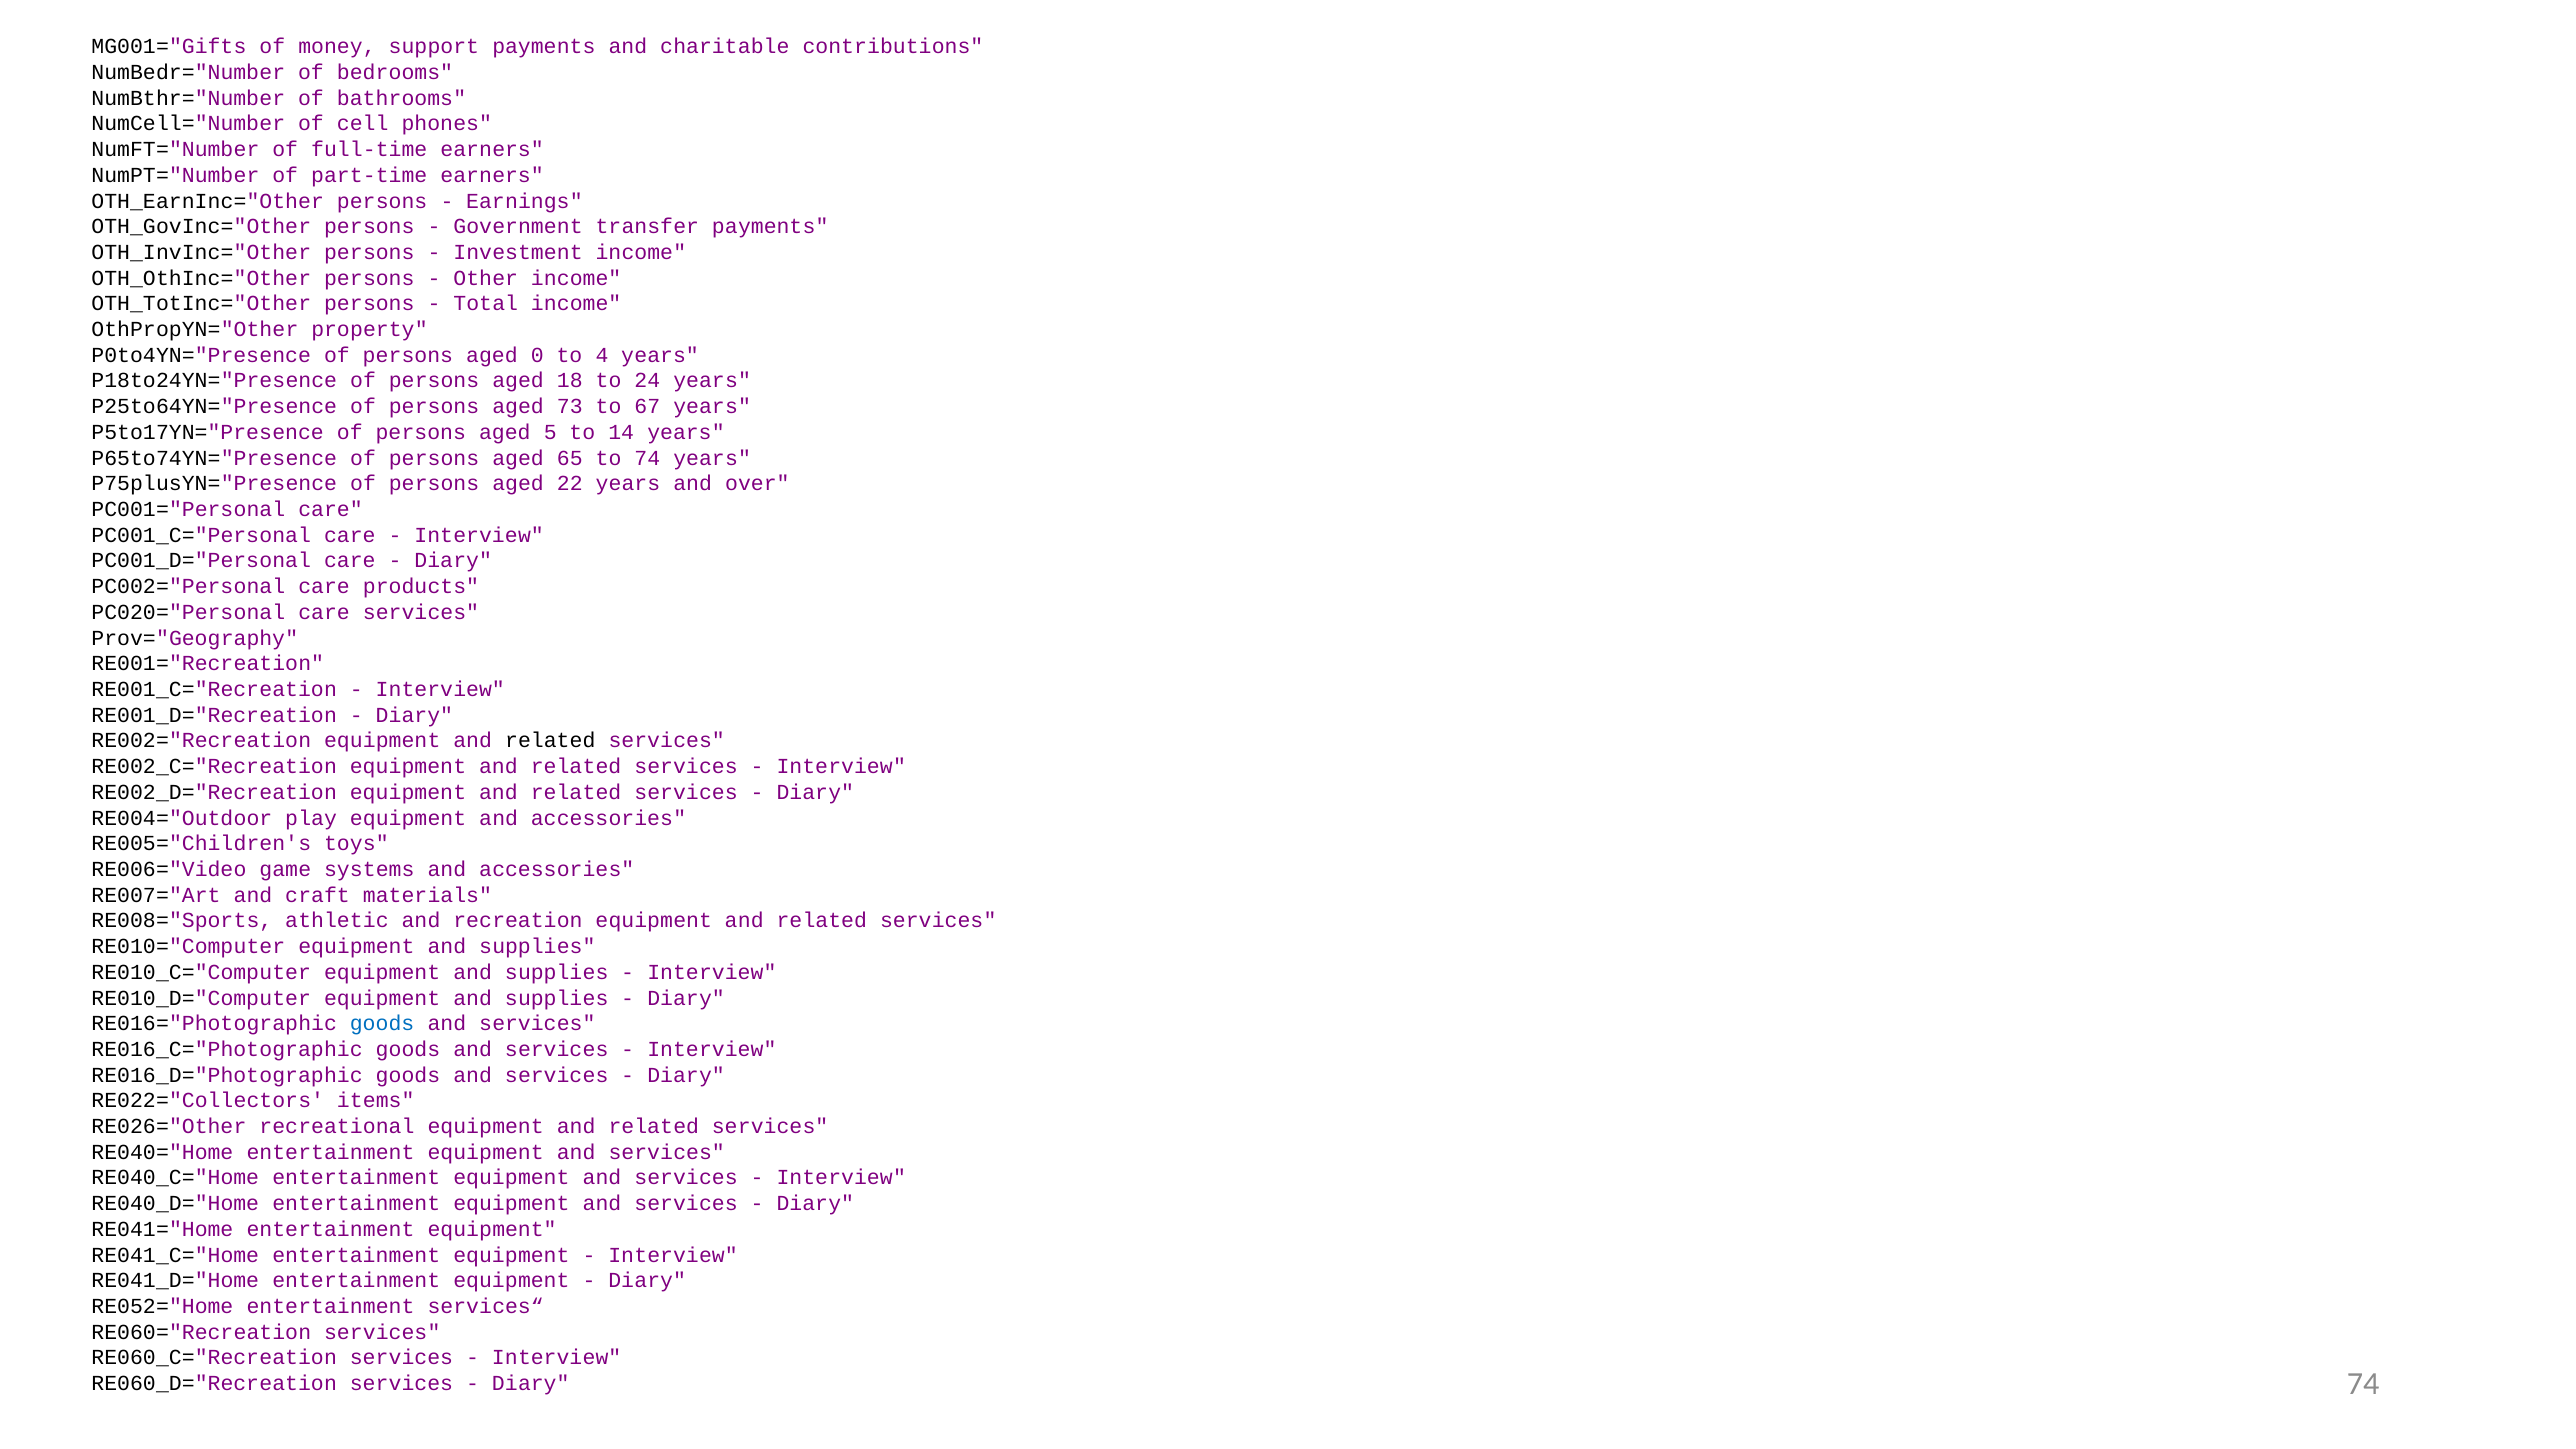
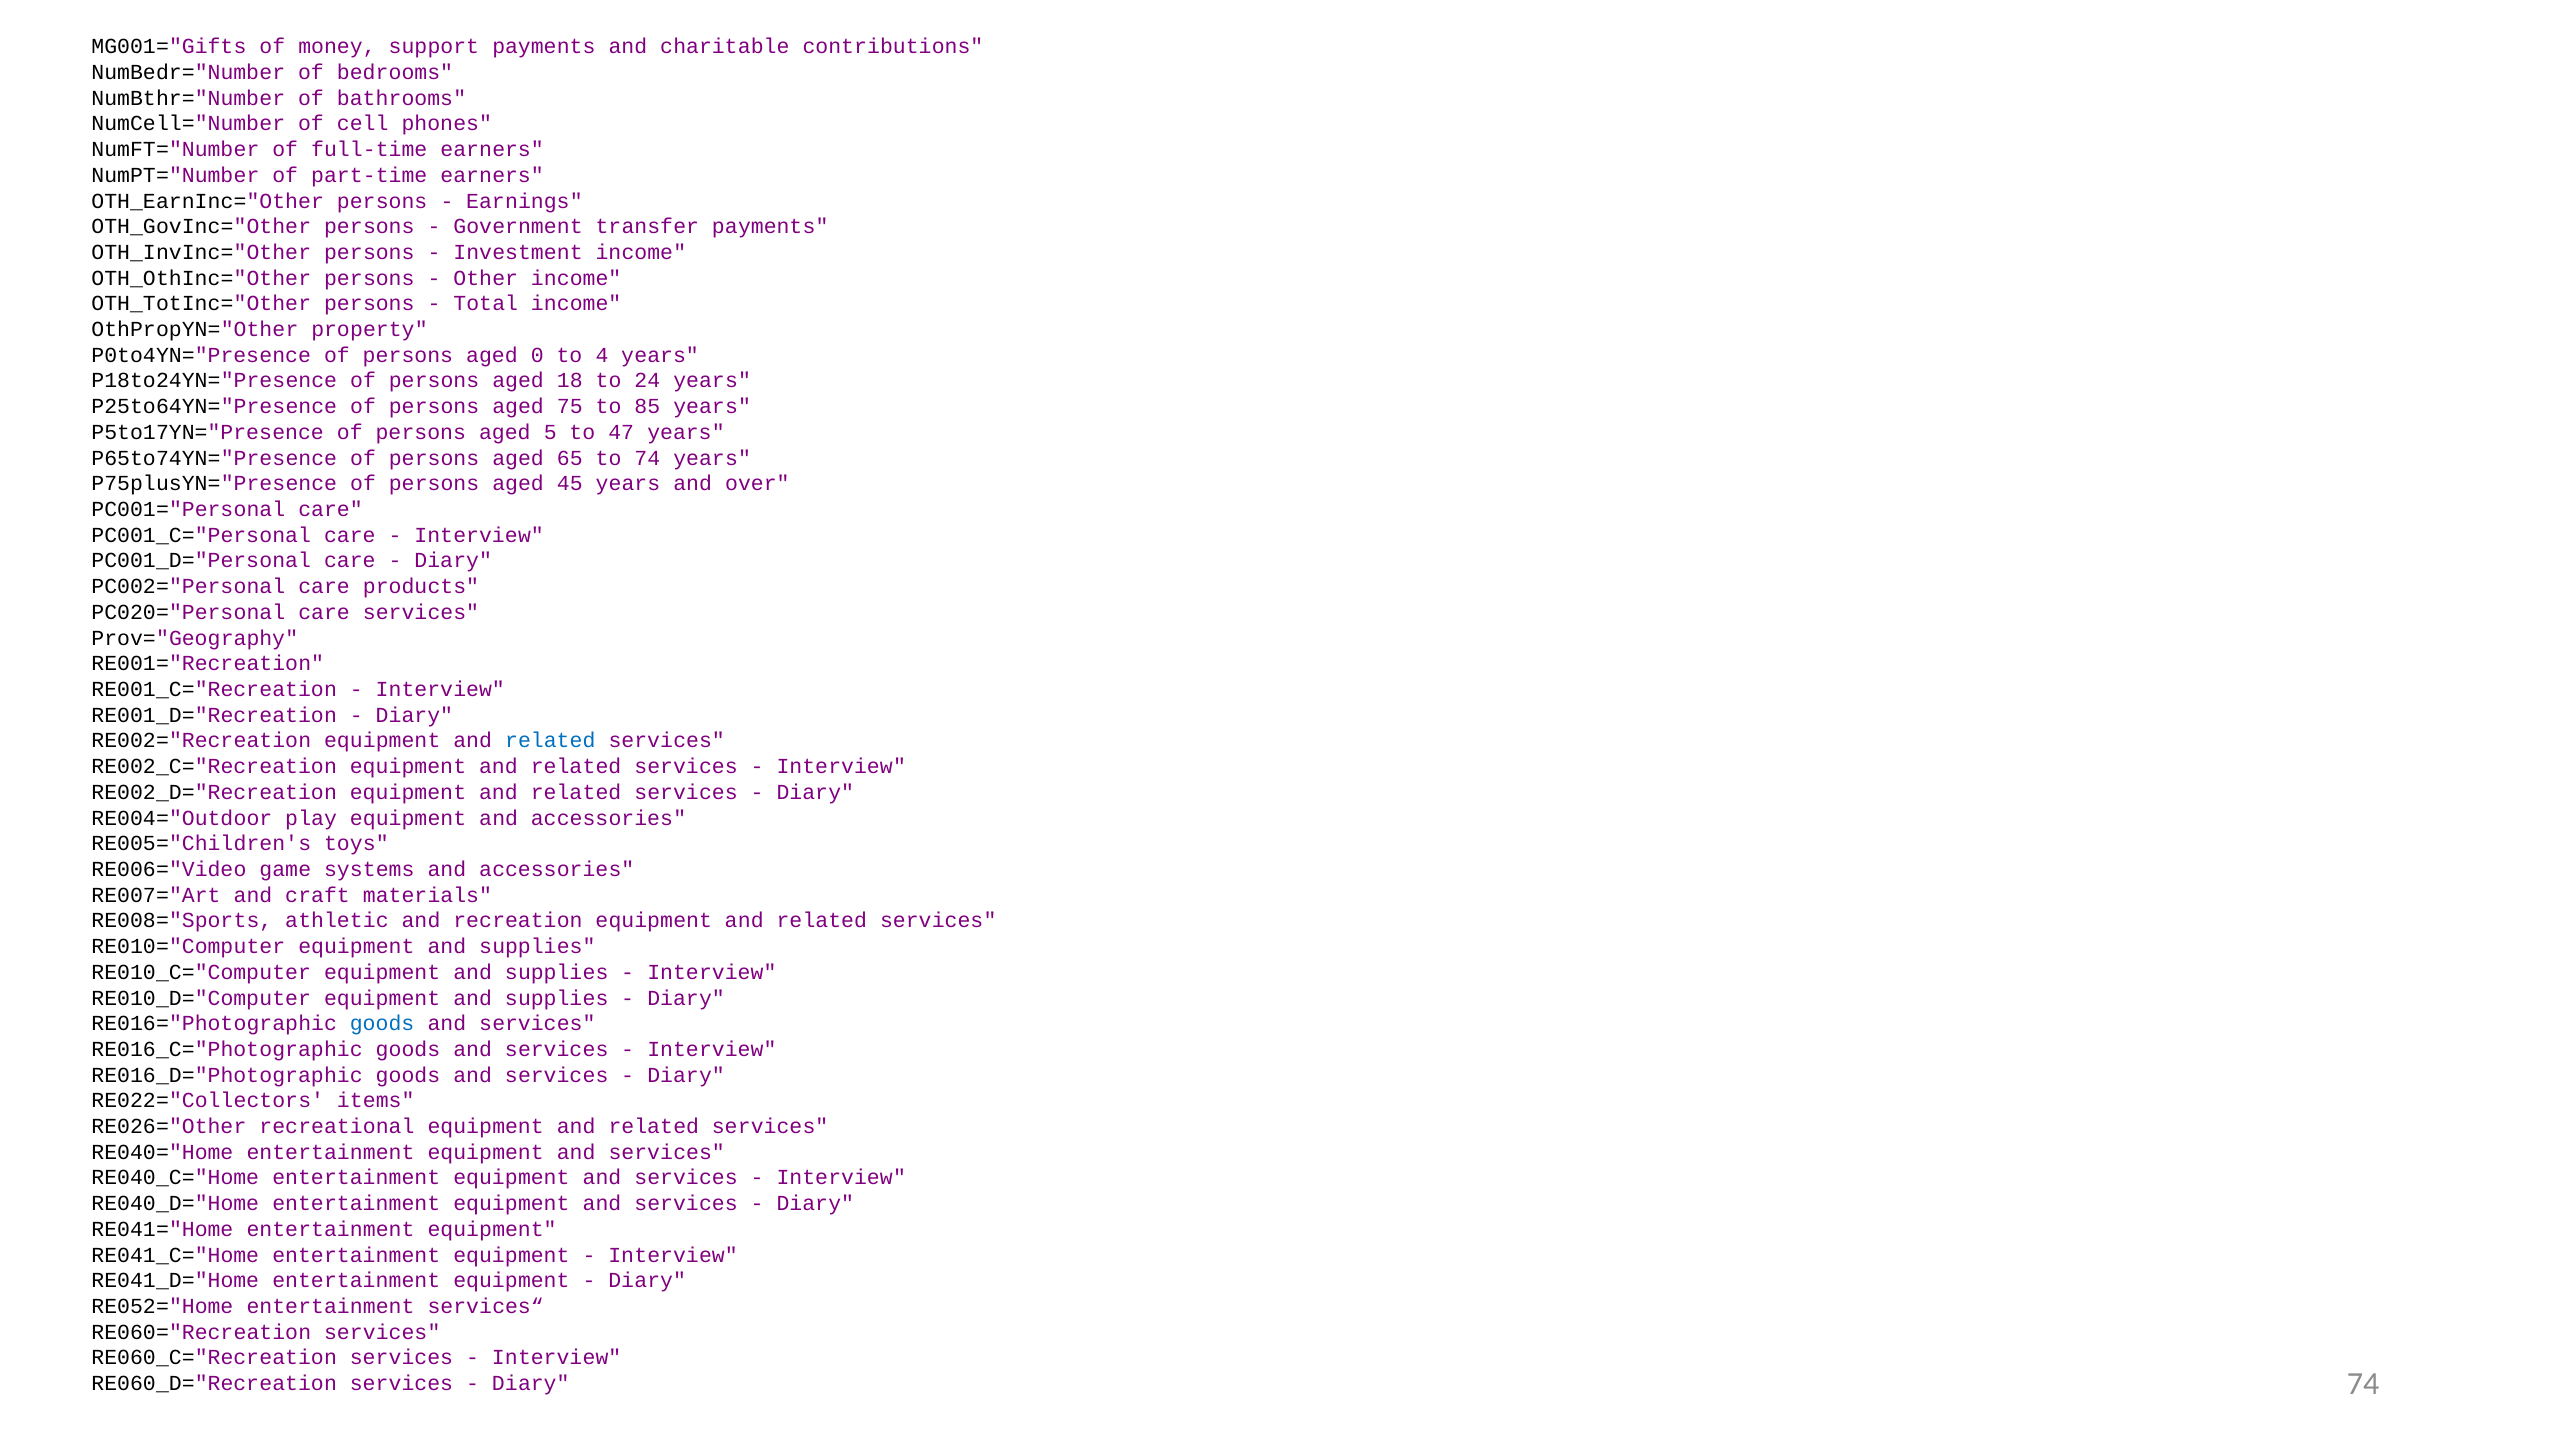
73: 73 -> 75
67: 67 -> 85
14: 14 -> 47
22: 22 -> 45
related at (550, 741) colour: black -> blue
